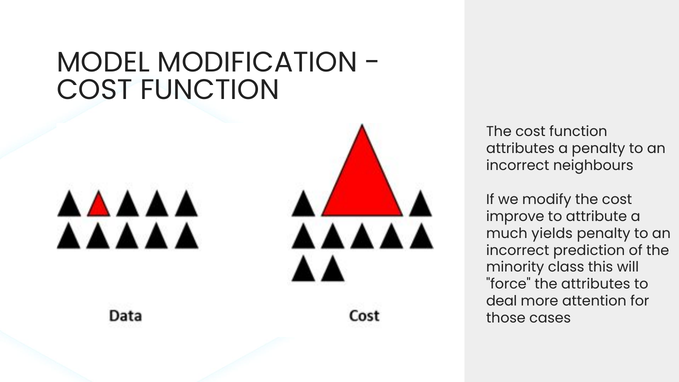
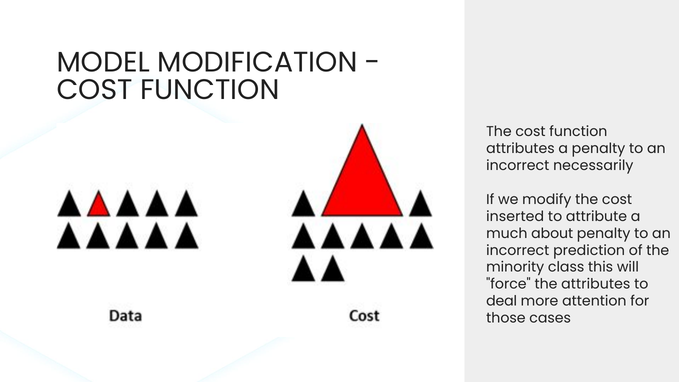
neighbours: neighbours -> necessarily
improve: improve -> inserted
yields: yields -> about
